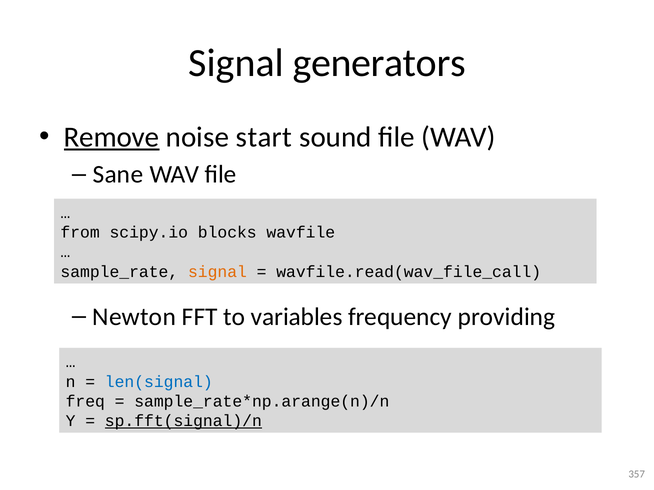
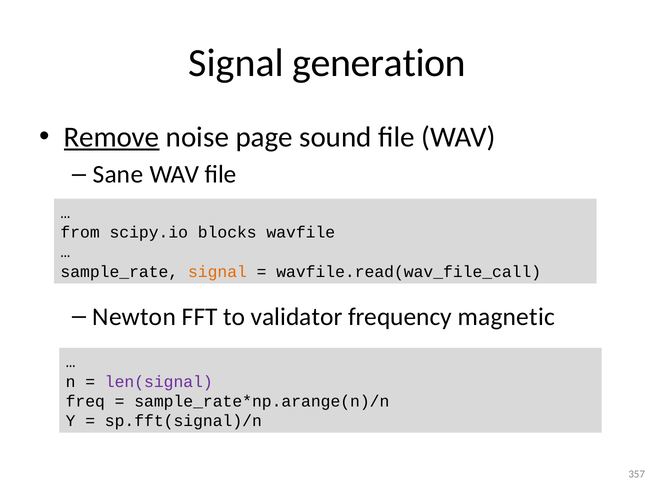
generators: generators -> generation
start: start -> page
variables: variables -> validator
providing: providing -> magnetic
len(signal colour: blue -> purple
sp.fft(signal)/n underline: present -> none
